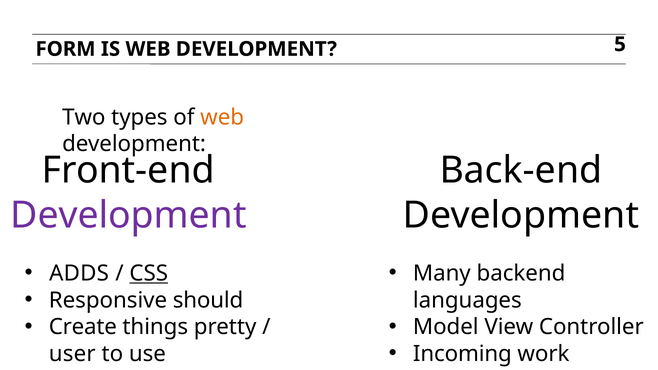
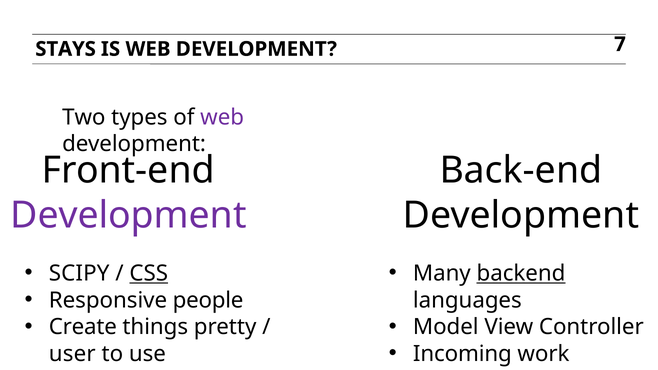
FORM: FORM -> STAYS
5: 5 -> 7
web at (222, 117) colour: orange -> purple
ADDS: ADDS -> SCIPY
backend underline: none -> present
should: should -> people
